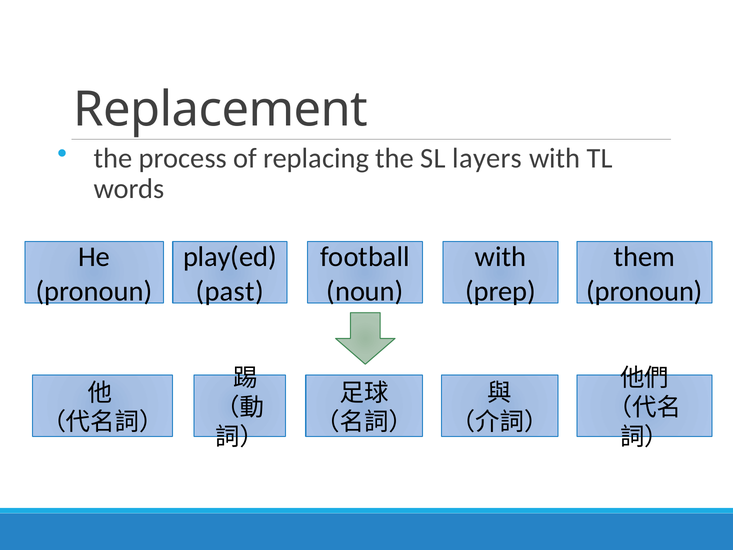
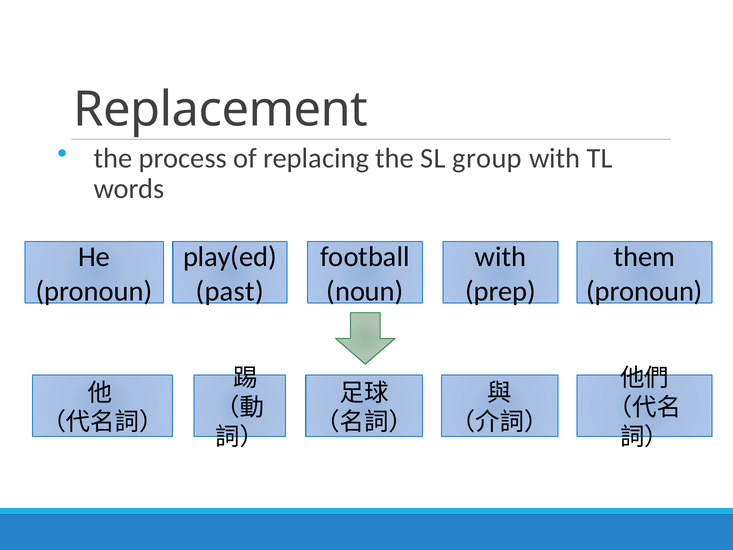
layers: layers -> group
